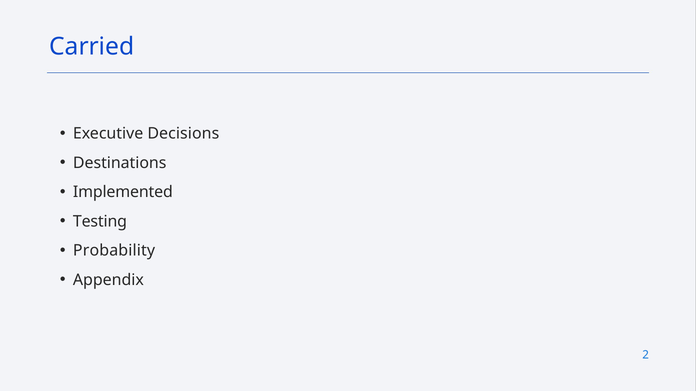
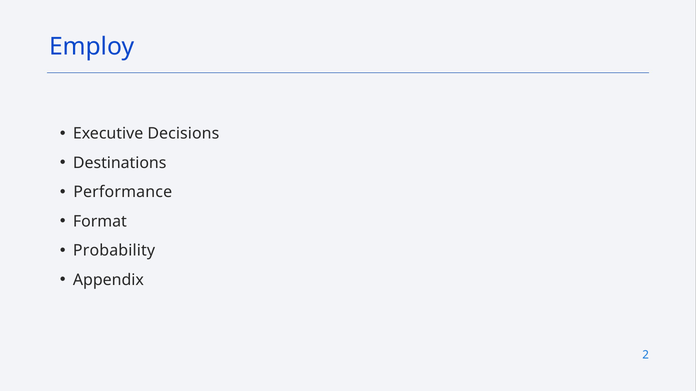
Carried: Carried -> Employ
Implemented: Implemented -> Performance
Testing: Testing -> Format
